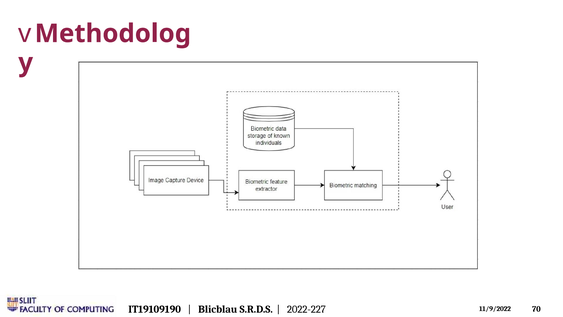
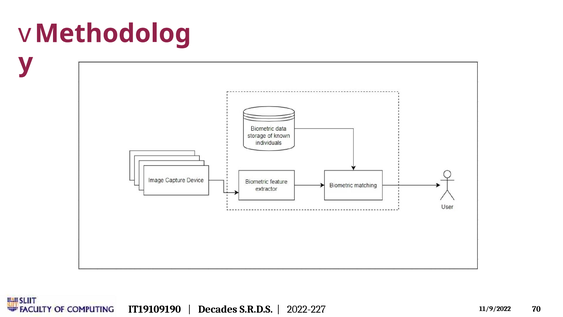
Blicblau: Blicblau -> Decades
